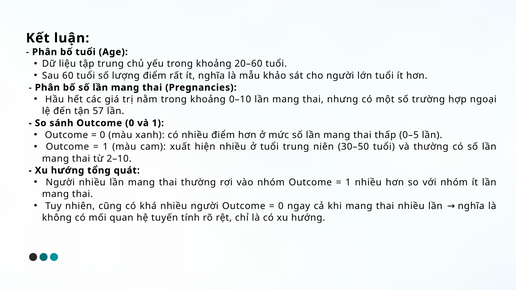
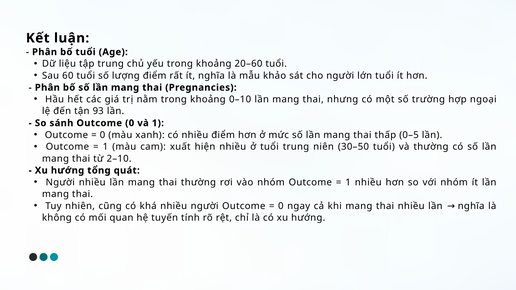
57: 57 -> 93
